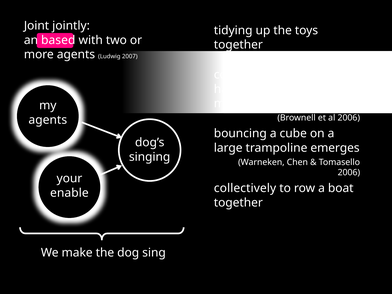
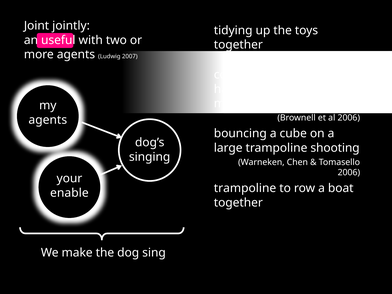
based: based -> useful
emerges: emerges -> shooting
collectively at (245, 188): collectively -> trampoline
